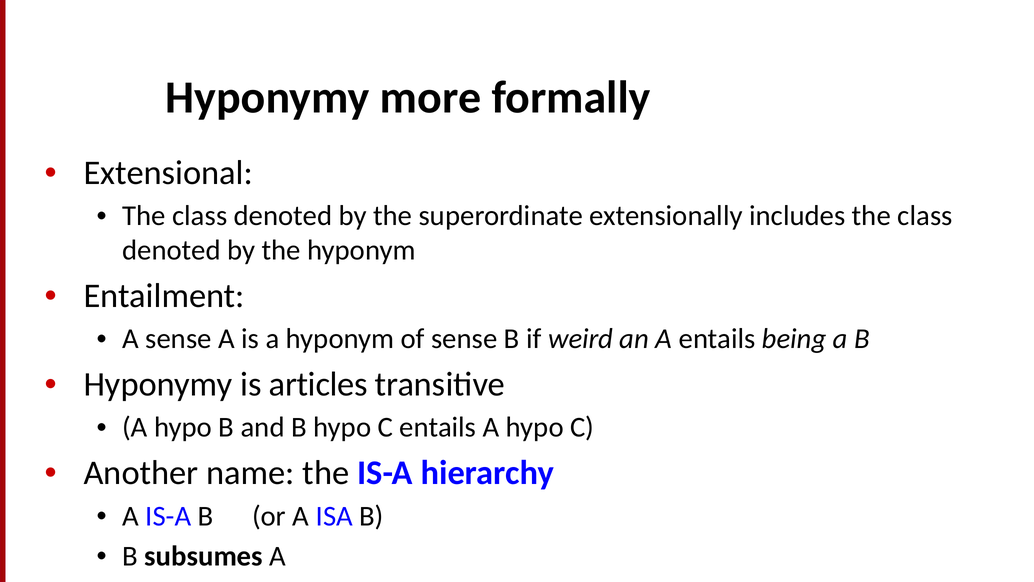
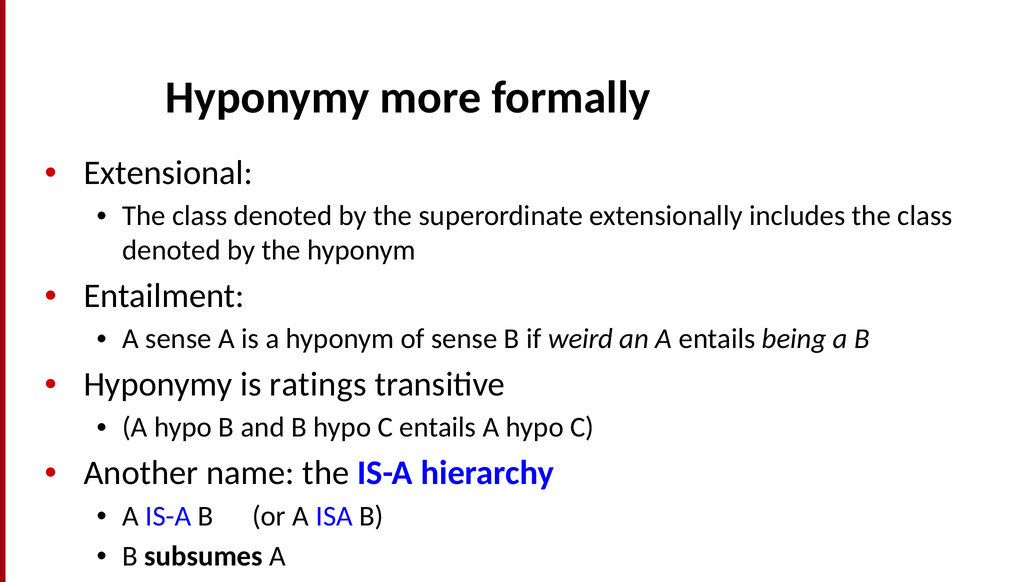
articles: articles -> ratings
